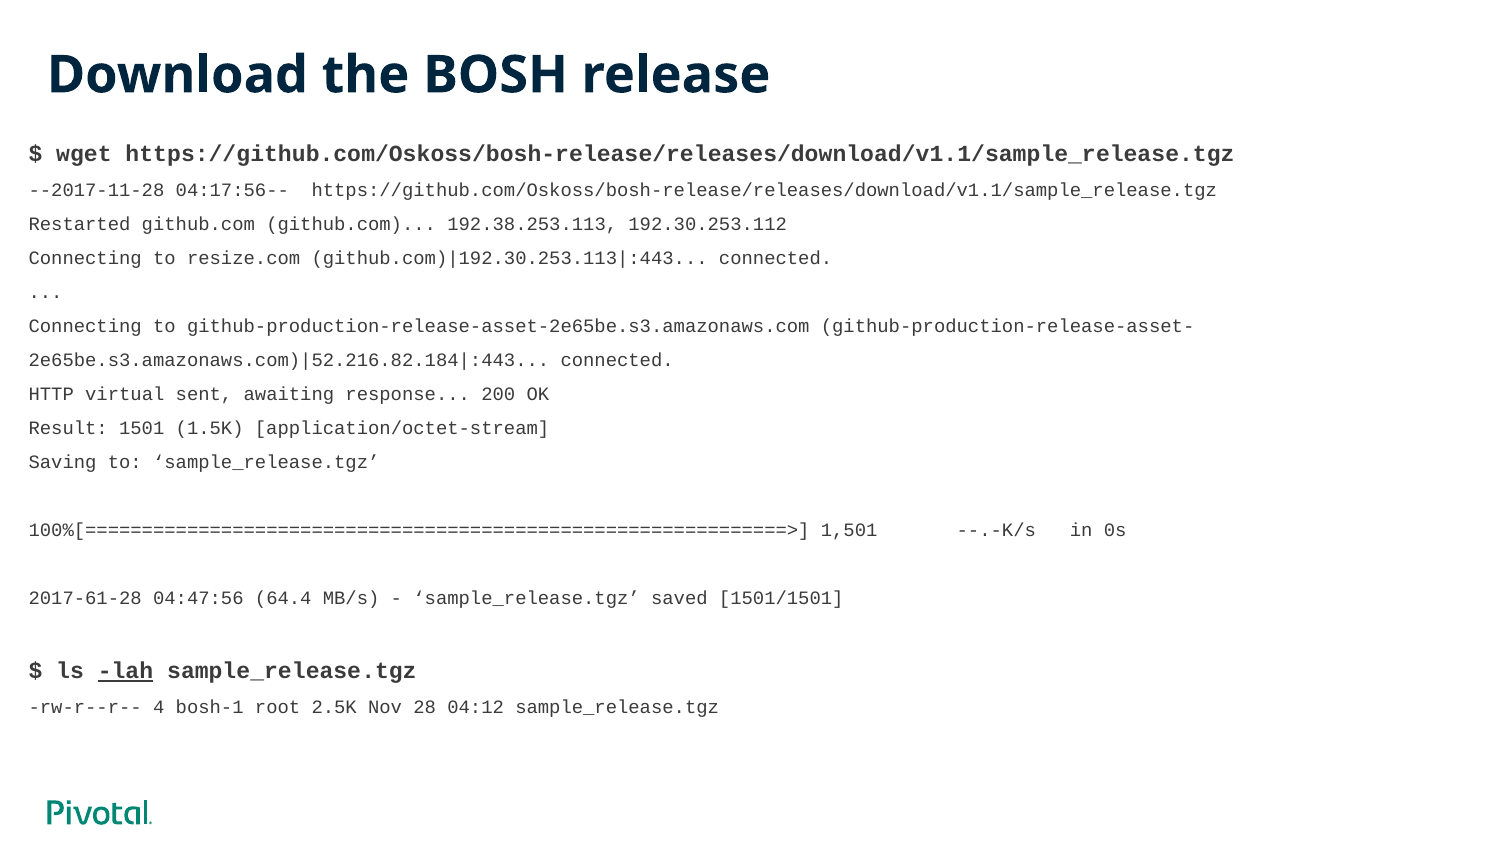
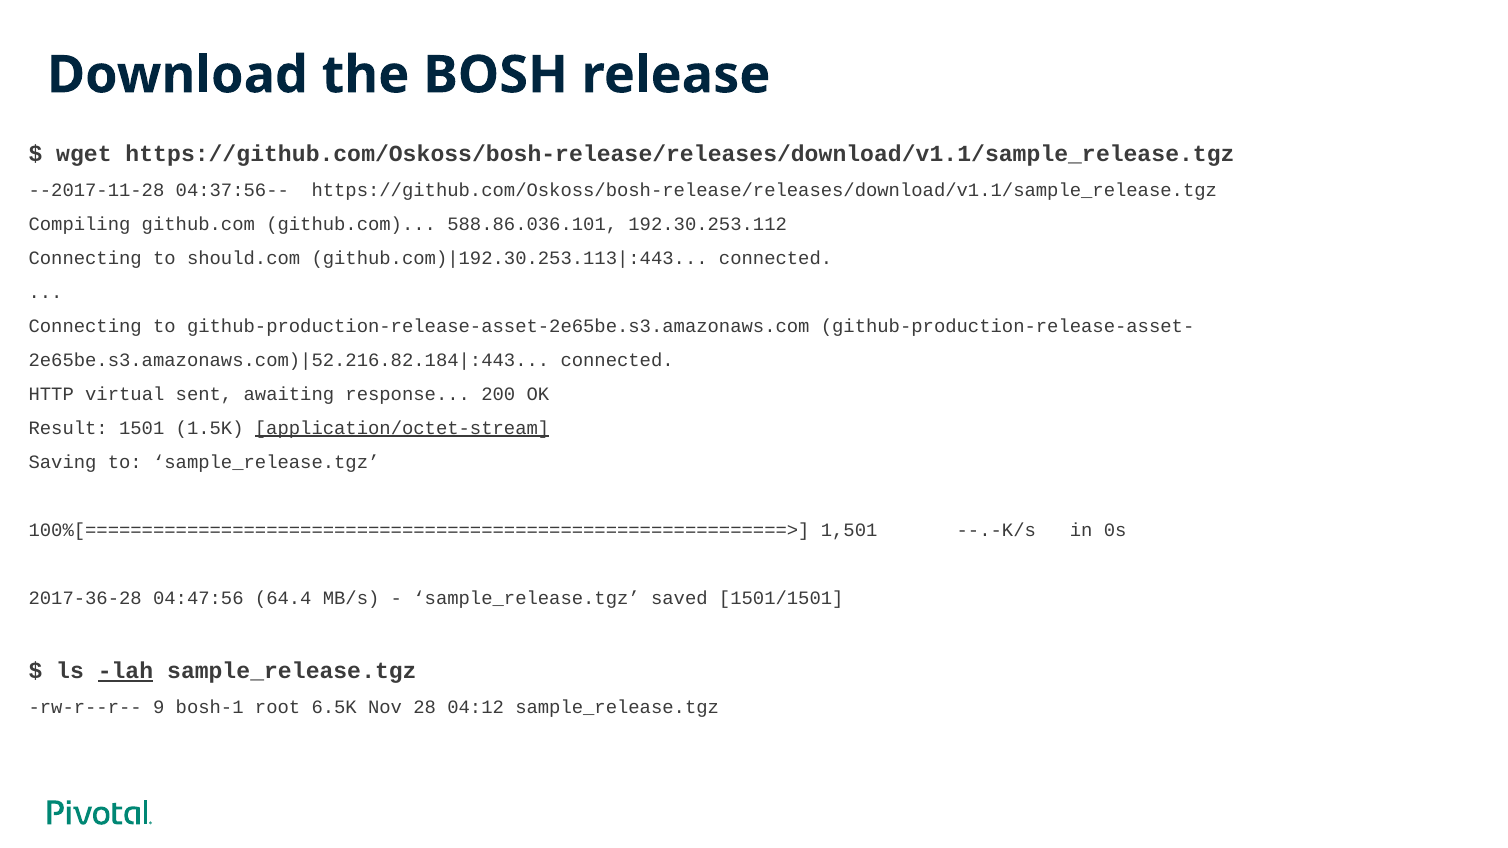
04:17:56--: 04:17:56-- -> 04:37:56--
Restarted: Restarted -> Compiling
192.38.253.113: 192.38.253.113 -> 588.86.036.101
resize.com: resize.com -> should.com
application/octet-stream underline: none -> present
2017-61-28: 2017-61-28 -> 2017-36-28
4: 4 -> 9
2.5K: 2.5K -> 6.5K
